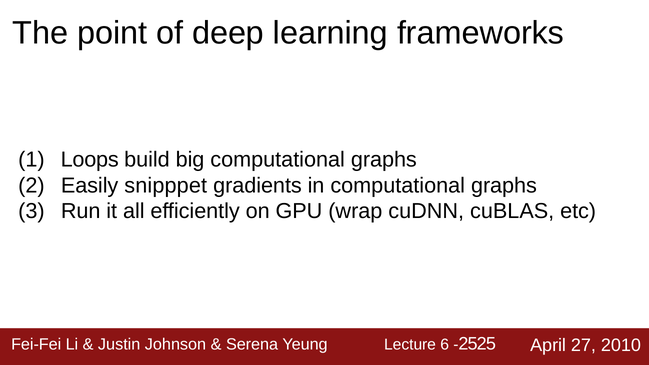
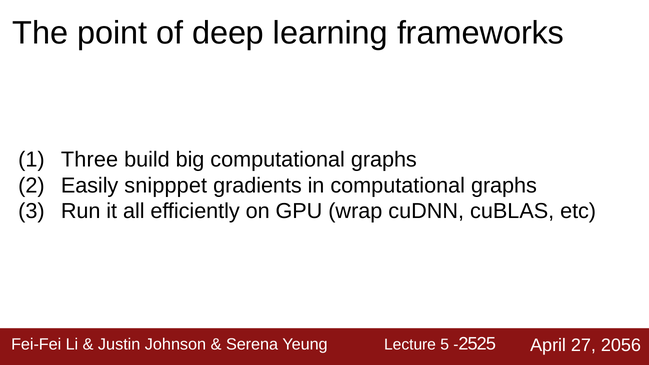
Loops: Loops -> Three
6: 6 -> 5
2010: 2010 -> 2056
